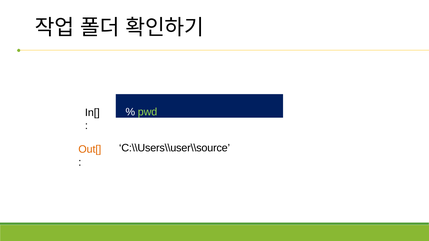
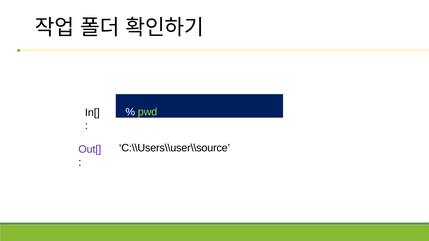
Out[ colour: orange -> purple
